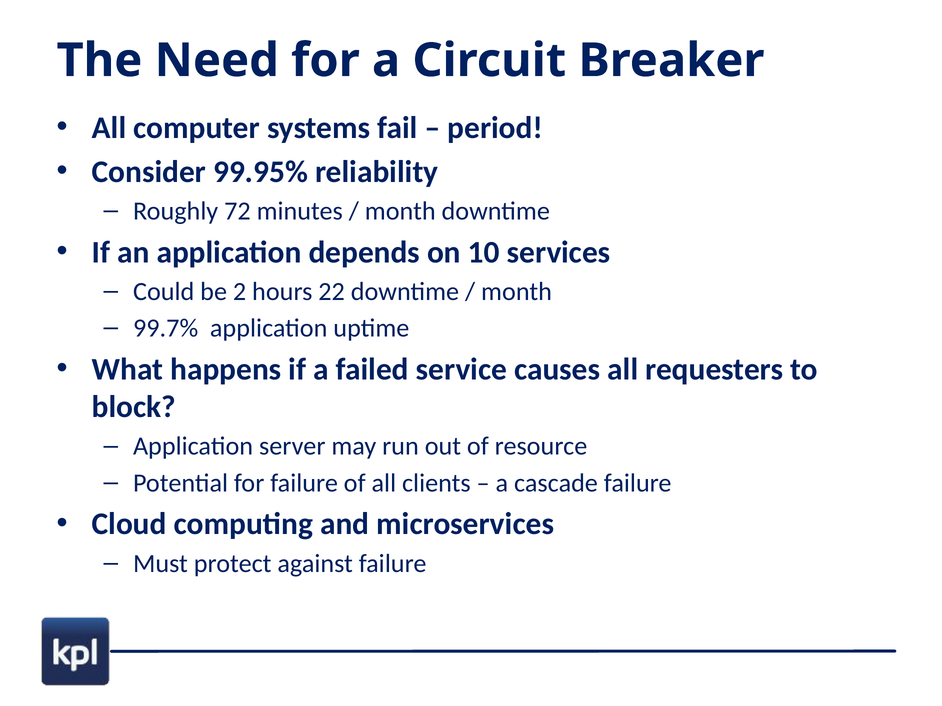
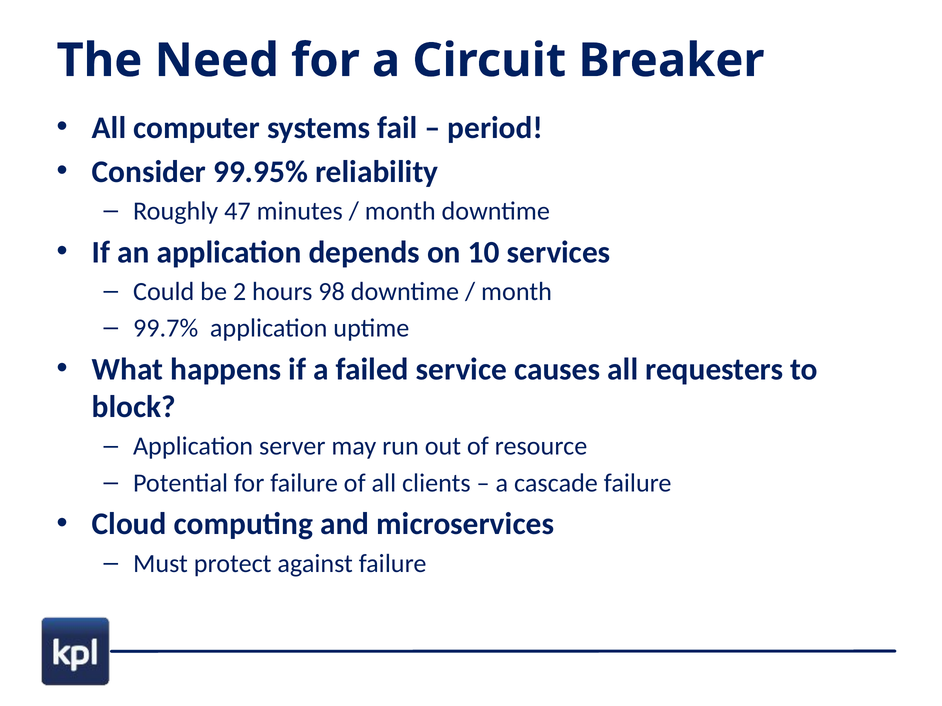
72: 72 -> 47
22: 22 -> 98
